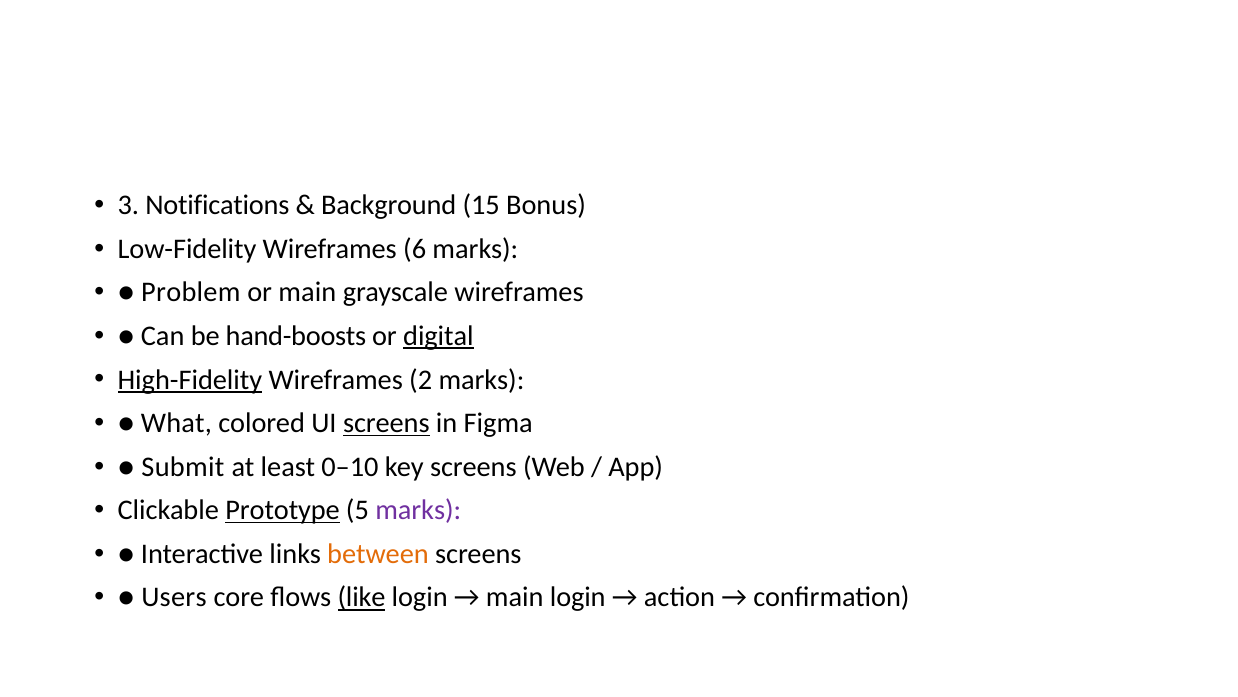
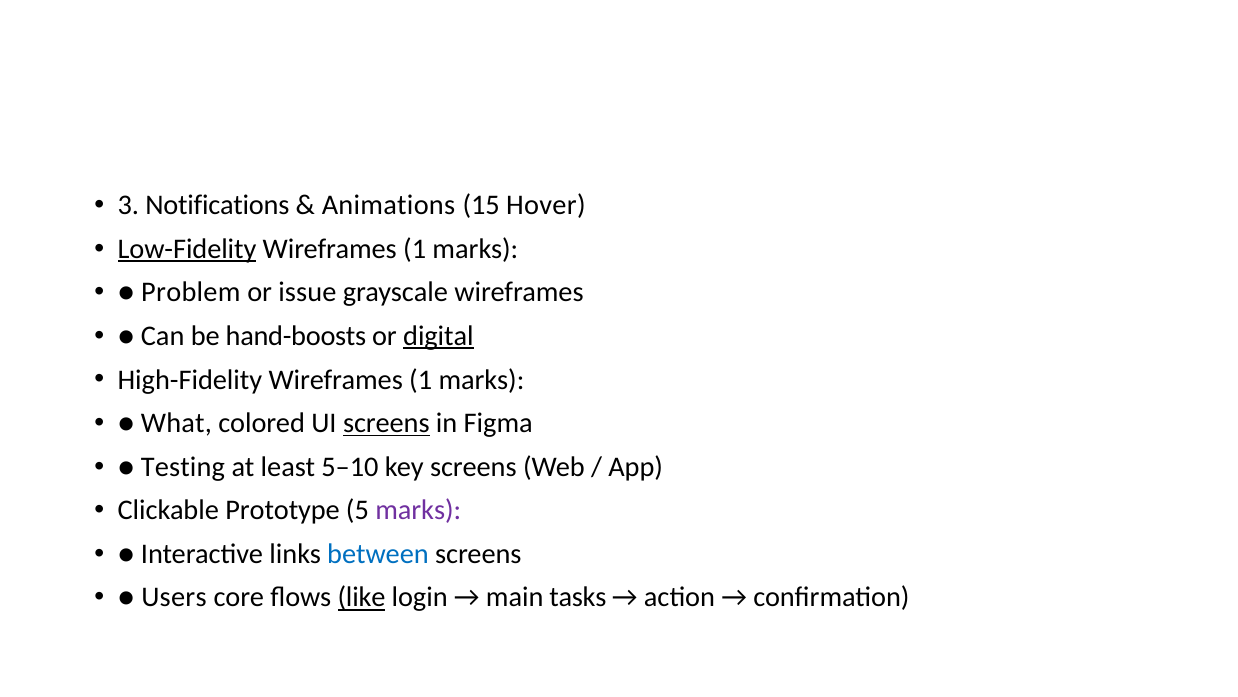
Background: Background -> Animations
Bonus: Bonus -> Hover
Low-Fidelity underline: none -> present
6 at (415, 249): 6 -> 1
or main: main -> issue
High-Fidelity underline: present -> none
2 at (421, 379): 2 -> 1
Submit: Submit -> Testing
0–10: 0–10 -> 5–10
Prototype underline: present -> none
between colour: orange -> blue
main login: login -> tasks
